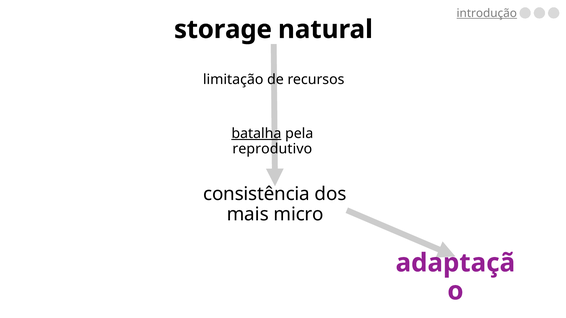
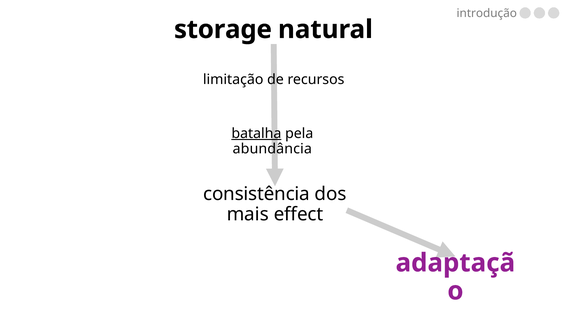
introdução underline: present -> none
reprodutivo: reprodutivo -> abundância
micro: micro -> effect
